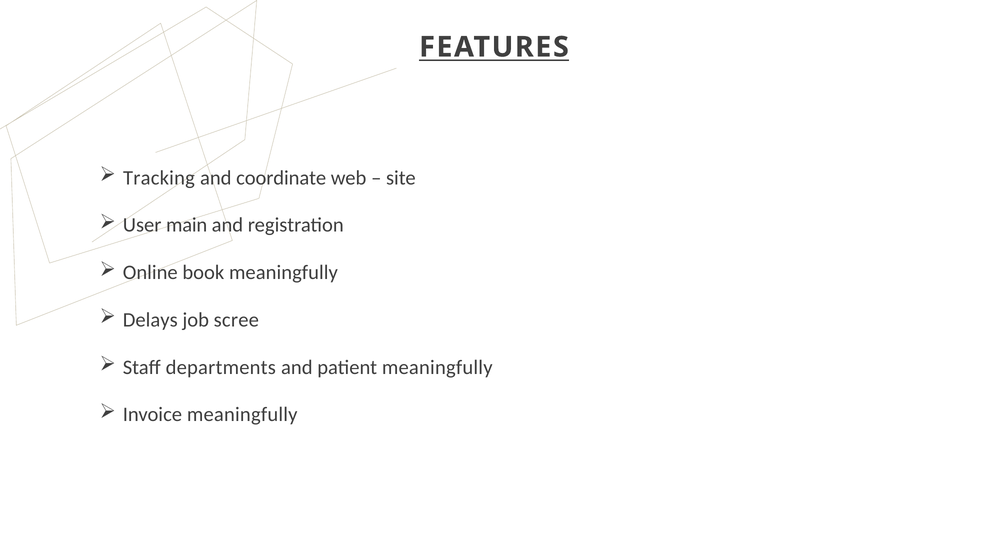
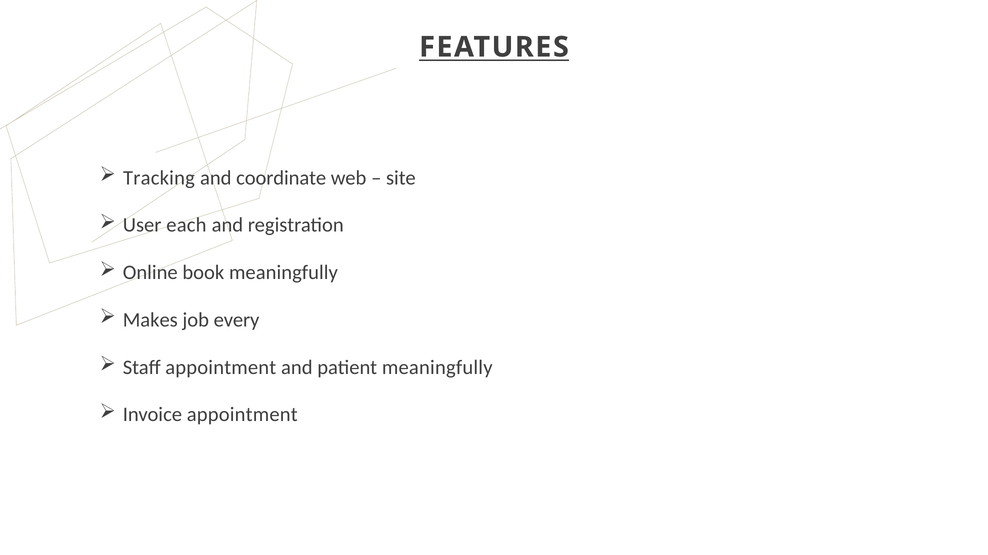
main: main -> each
Delays: Delays -> Makes
scree: scree -> every
Staff departments: departments -> appointment
Invoice meaningfully: meaningfully -> appointment
